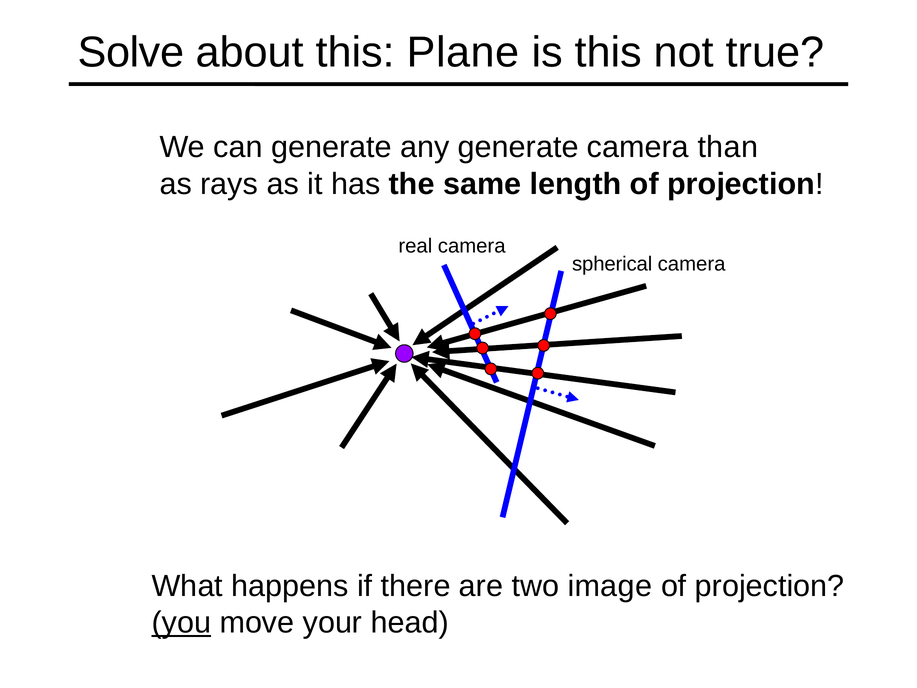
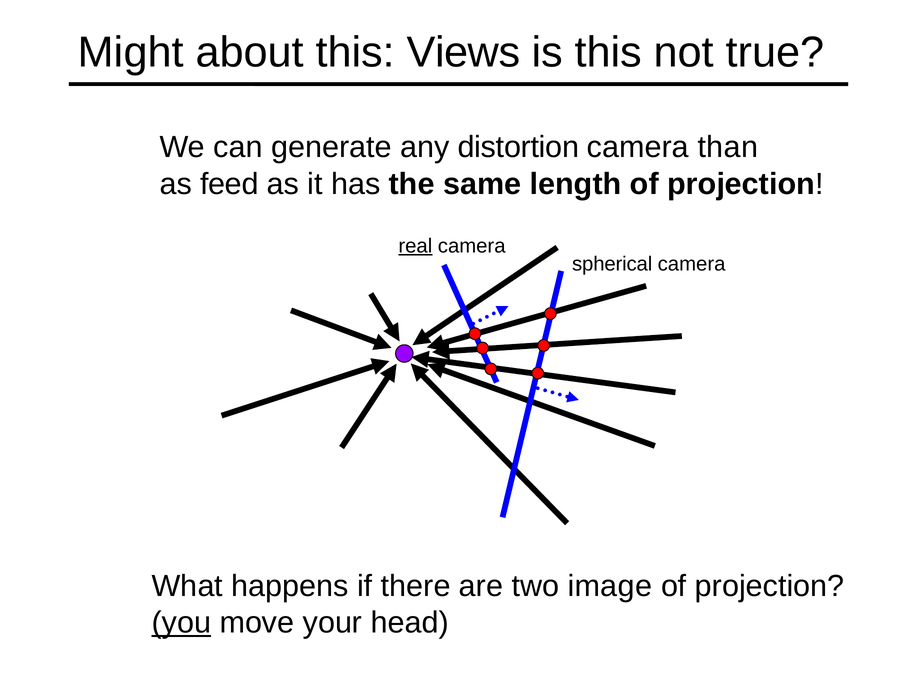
Solve: Solve -> Might
Plane: Plane -> Views
any generate: generate -> distortion
rays: rays -> feed
real underline: none -> present
